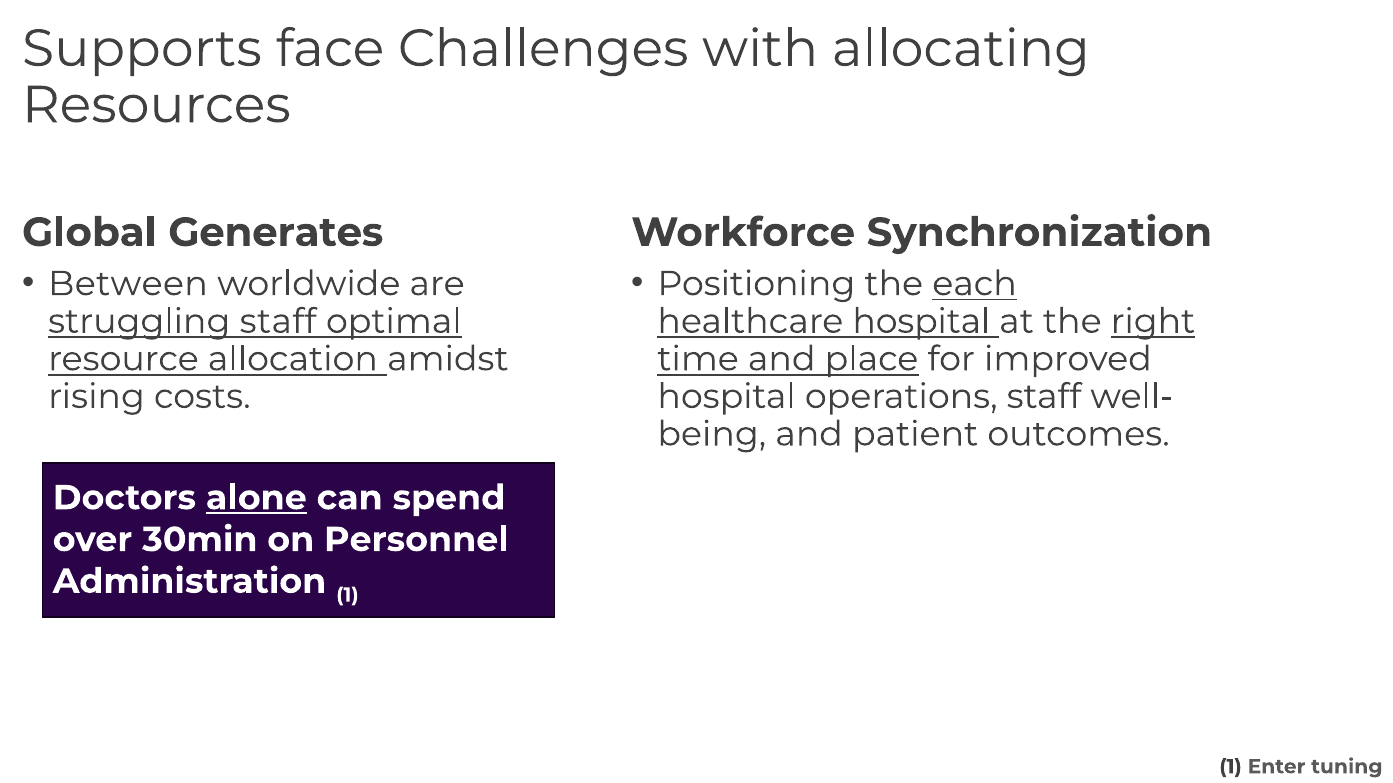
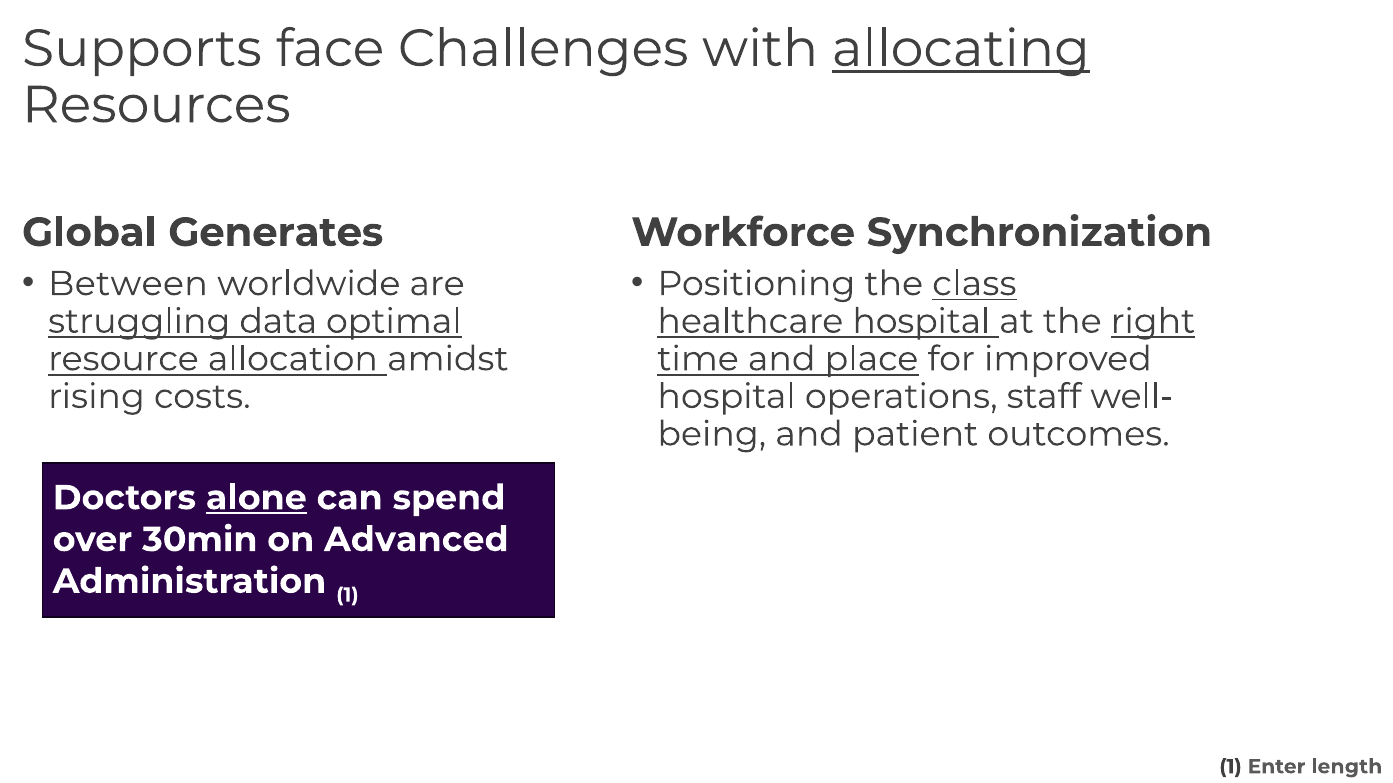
allocating underline: none -> present
each: each -> class
struggling staff: staff -> data
Personnel: Personnel -> Advanced
tuning: tuning -> length
